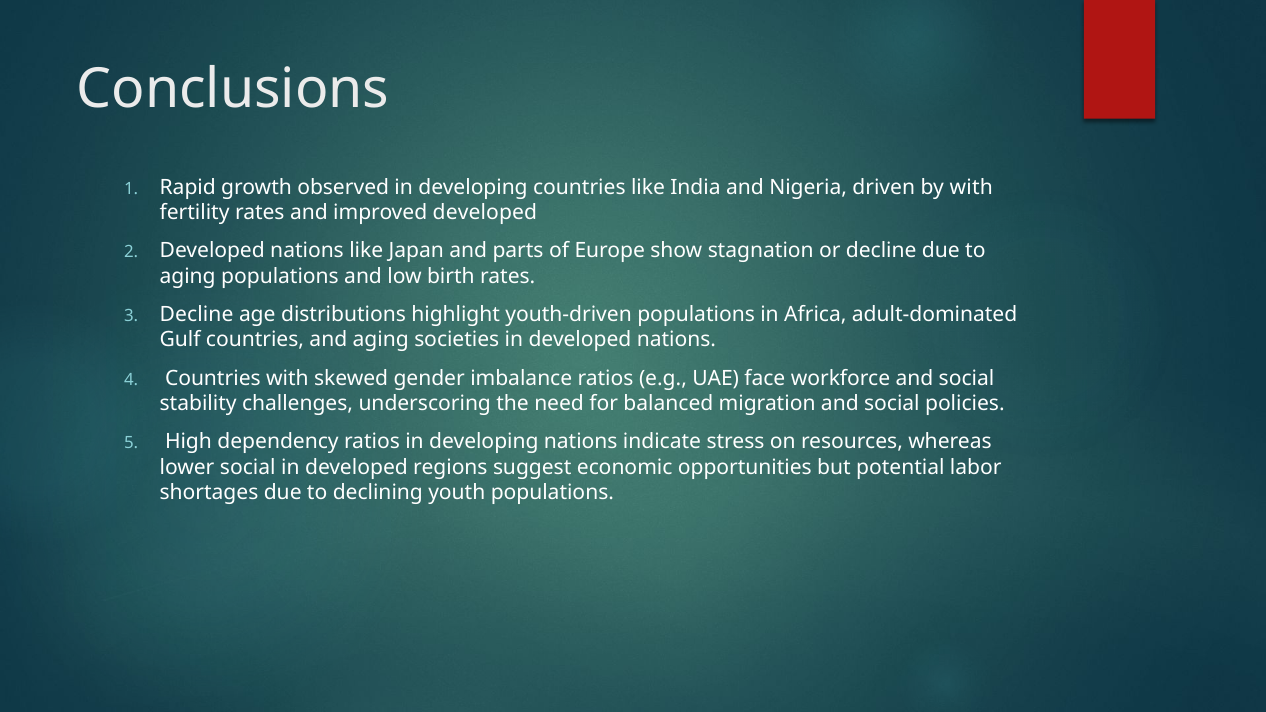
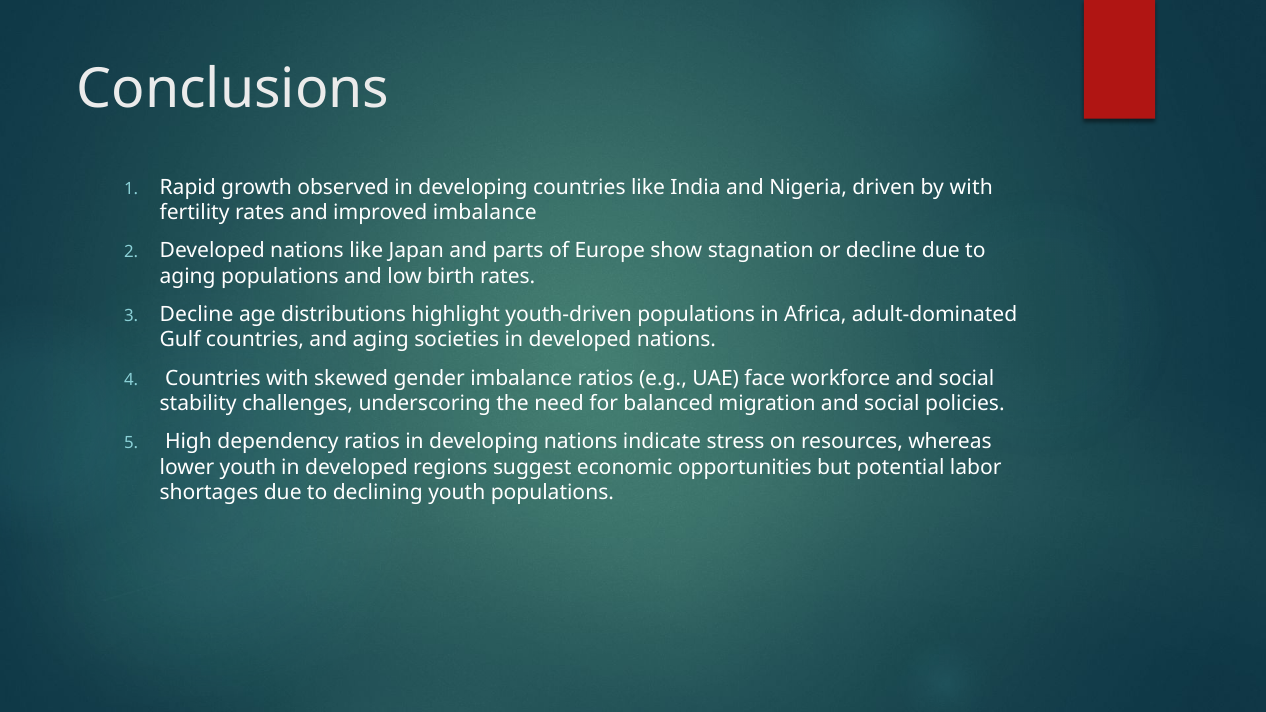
improved developed: developed -> imbalance
lower social: social -> youth
